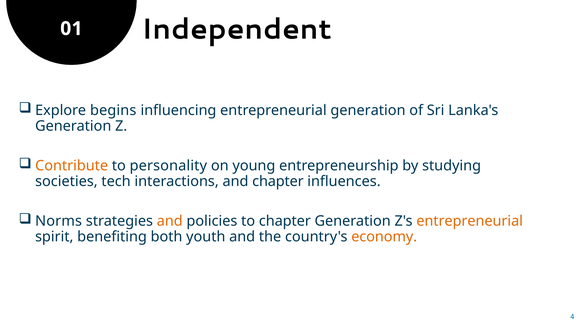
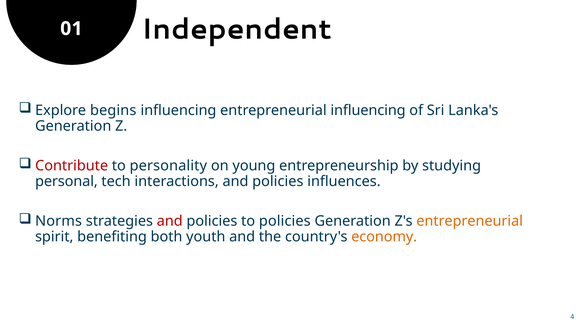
entrepreneurial generation: generation -> influencing
Contribute colour: orange -> red
societies: societies -> personal
interactions and chapter: chapter -> policies
and at (170, 221) colour: orange -> red
to chapter: chapter -> policies
